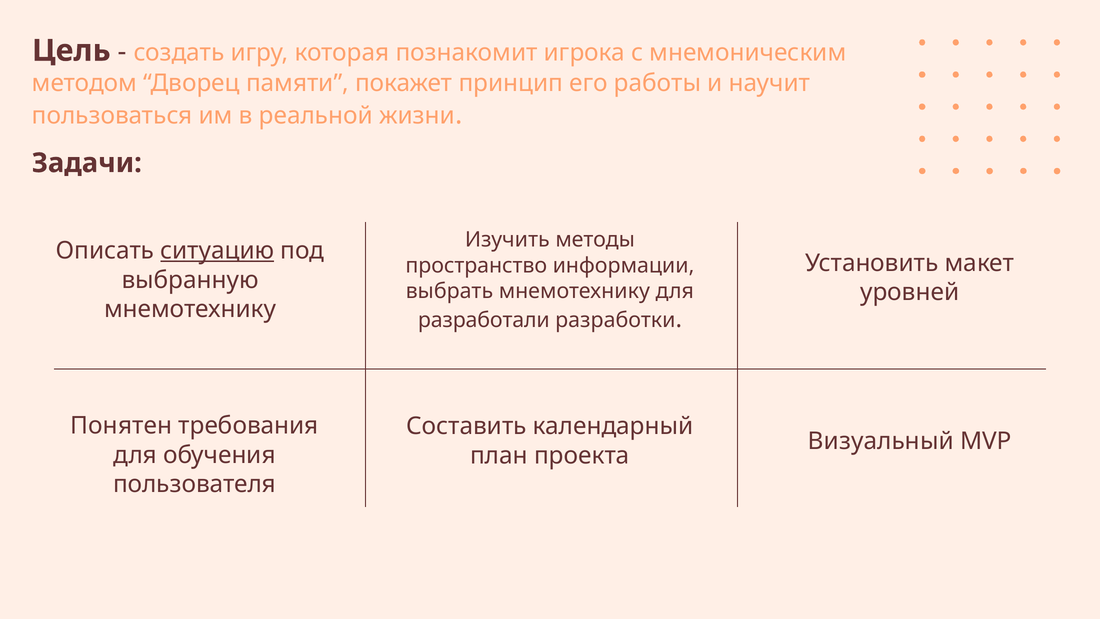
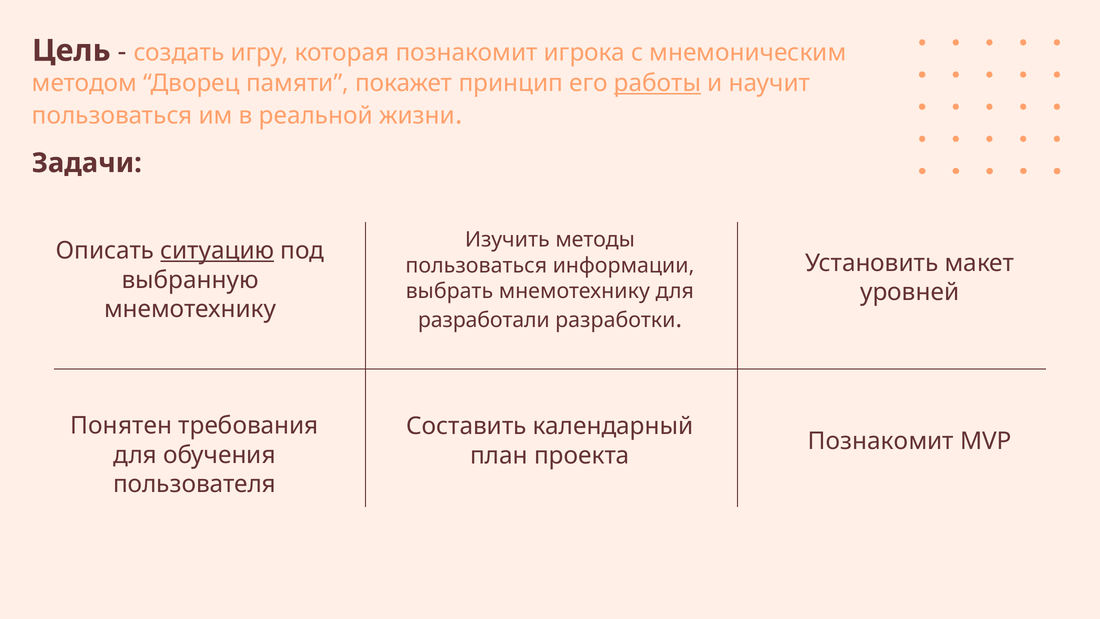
работы underline: none -> present
пространство at (476, 265): пространство -> пользоваться
Визуальный at (881, 441): Визуальный -> Познакомит
